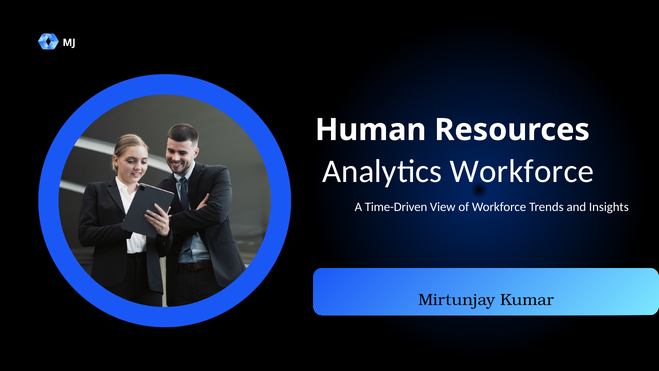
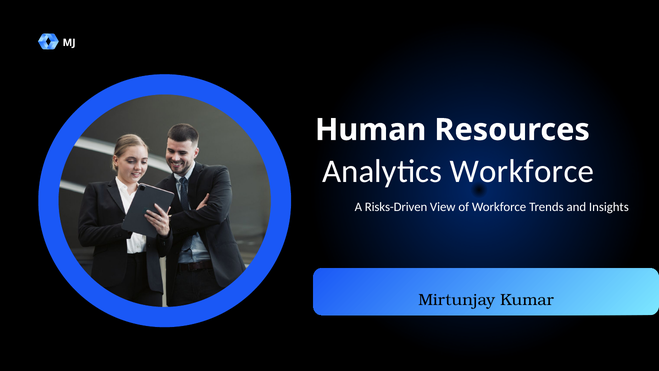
Time-Driven: Time-Driven -> Risks-Driven
